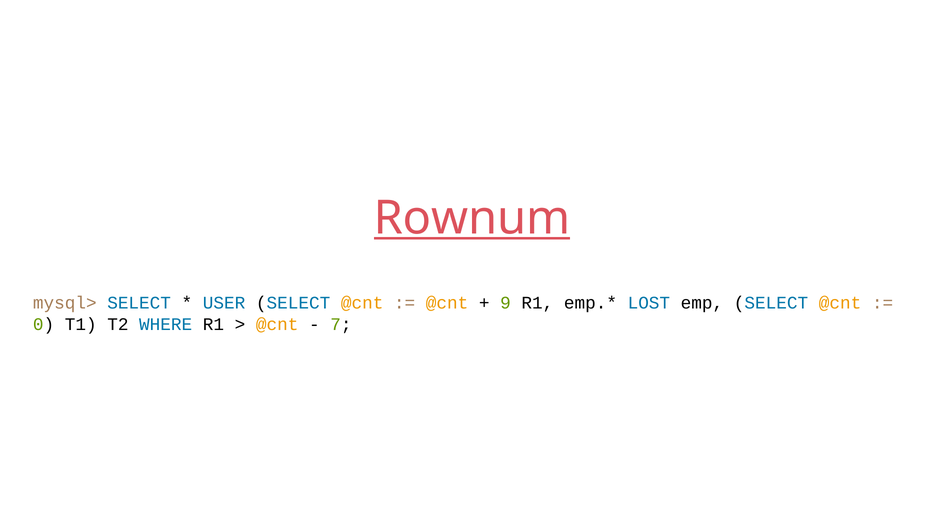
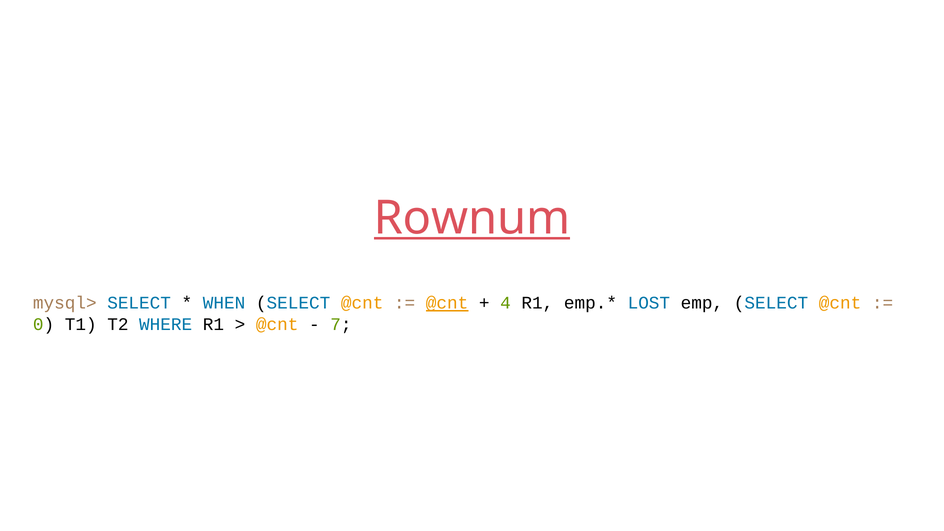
USER: USER -> WHEN
@cnt at (447, 303) underline: none -> present
9: 9 -> 4
